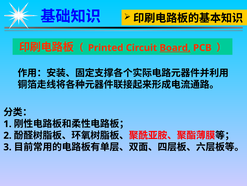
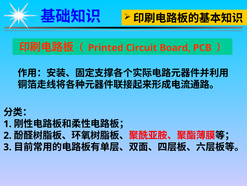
Board underline: present -> none
